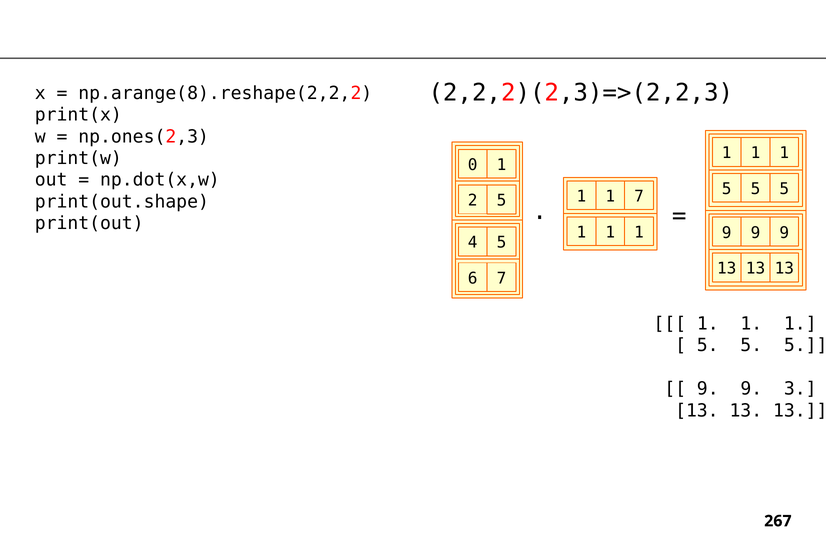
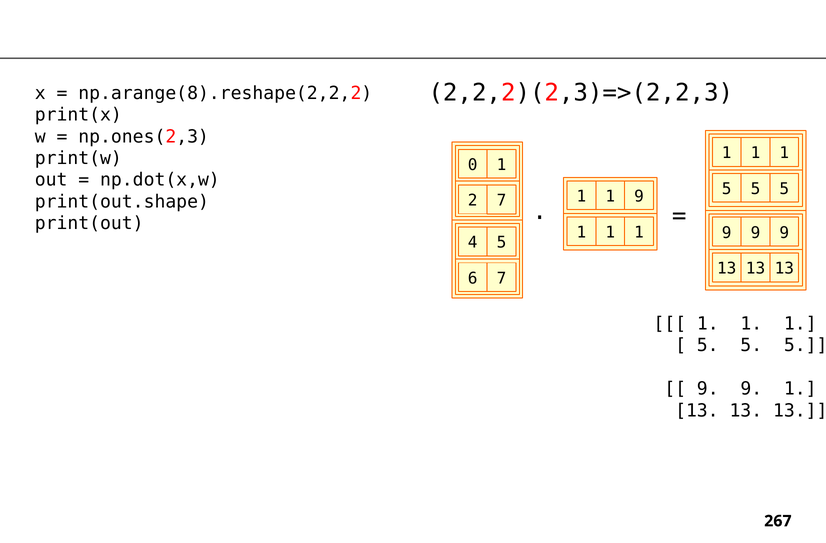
1 7: 7 -> 9
2 5: 5 -> 7
9 9 3: 3 -> 1
